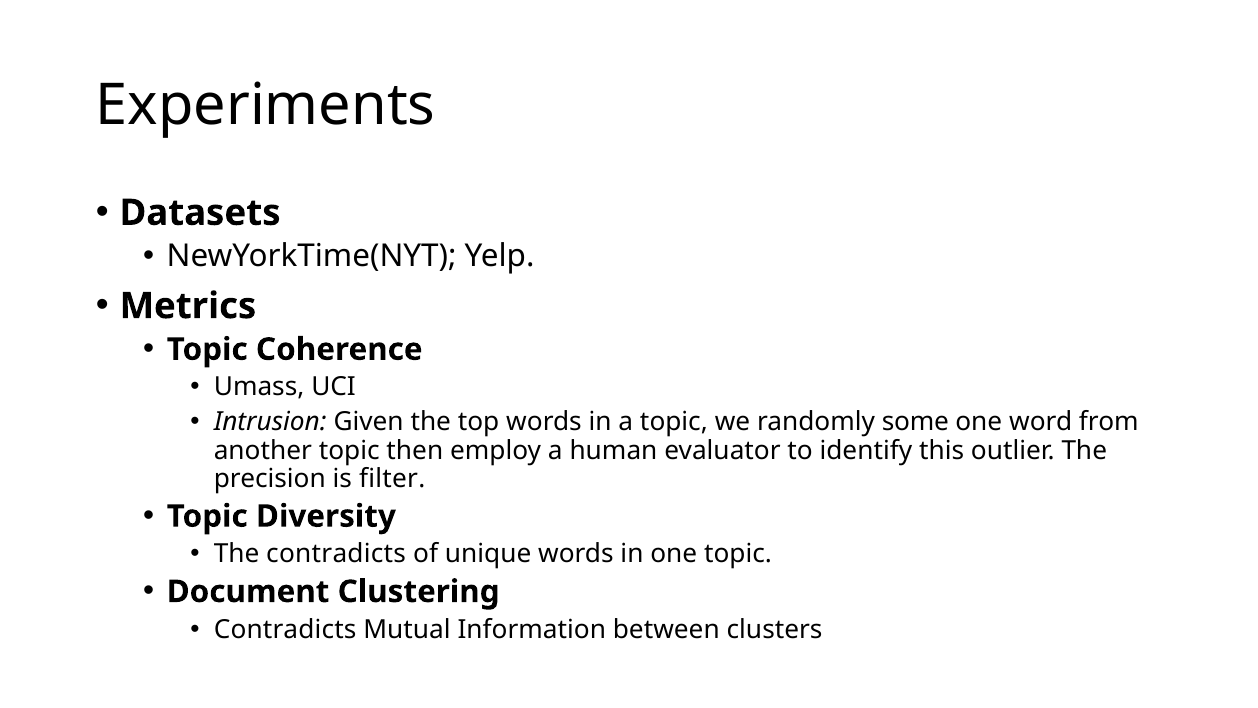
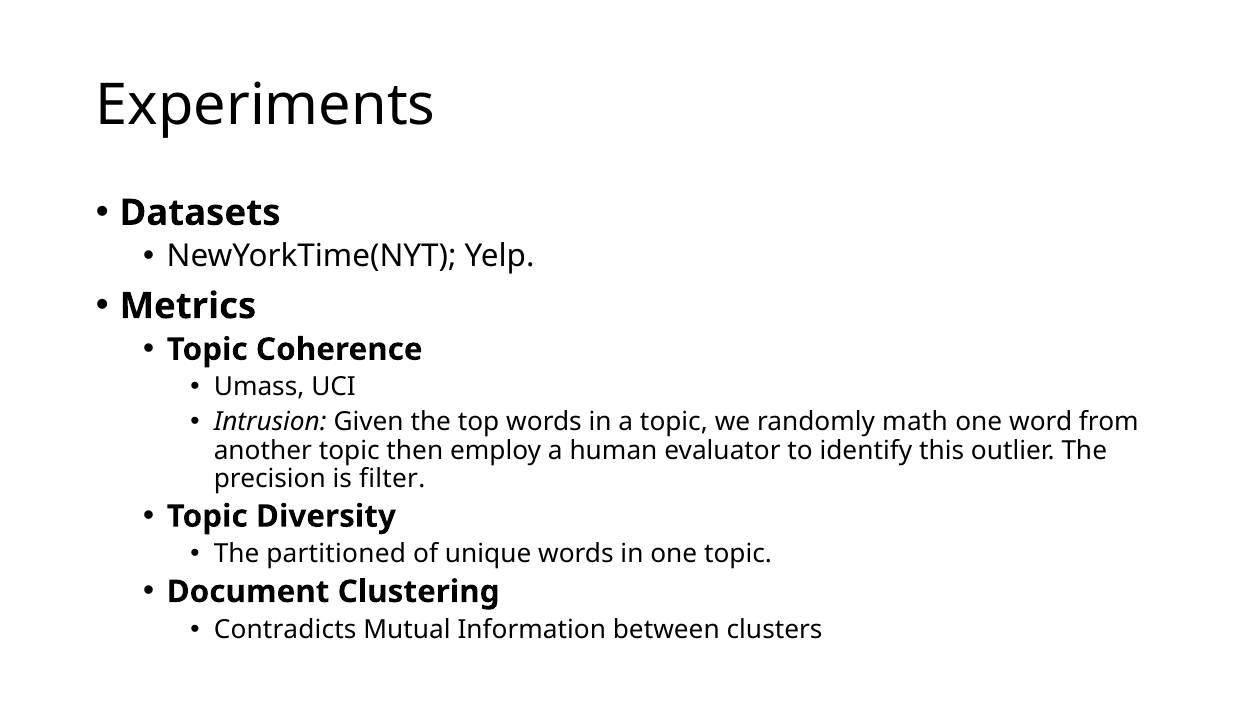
some: some -> math
The contradicts: contradicts -> partitioned
